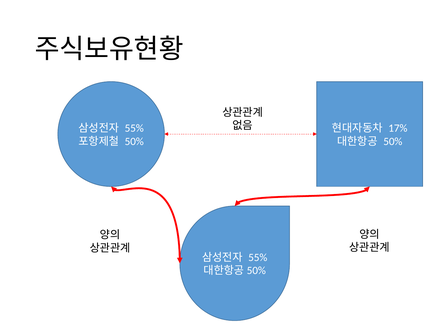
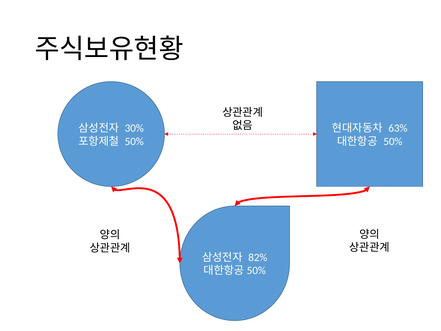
55% at (134, 128): 55% -> 30%
17%: 17% -> 63%
55% at (258, 257): 55% -> 82%
